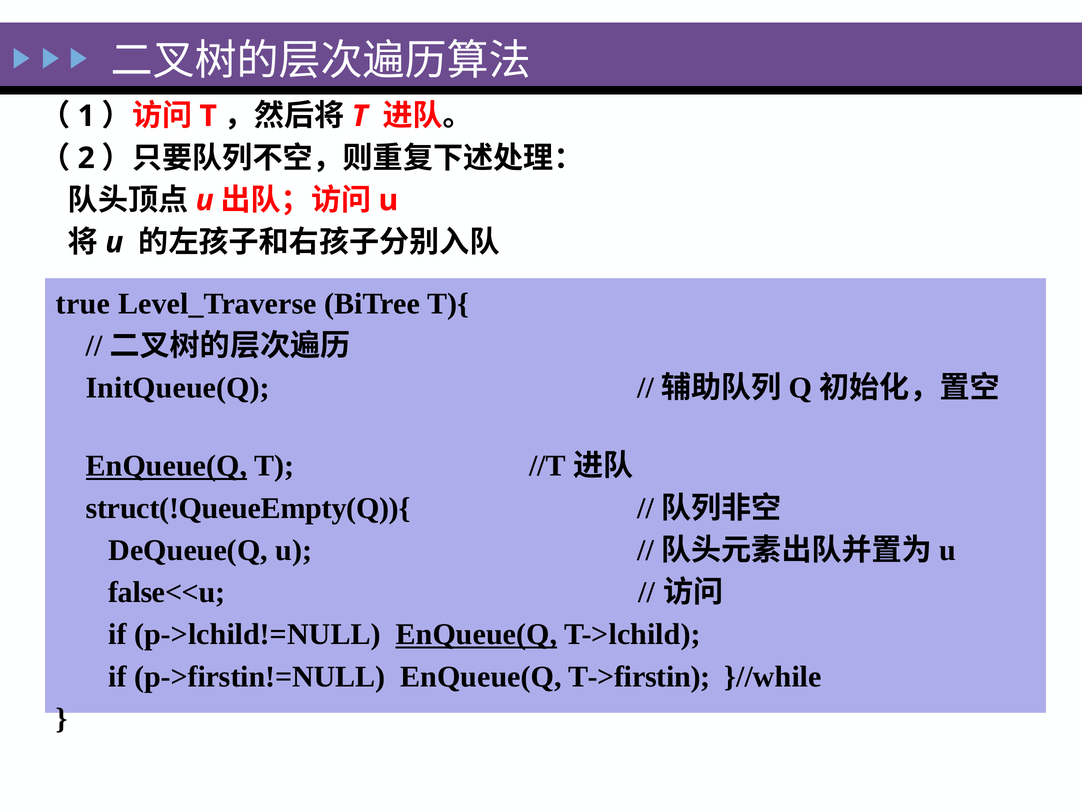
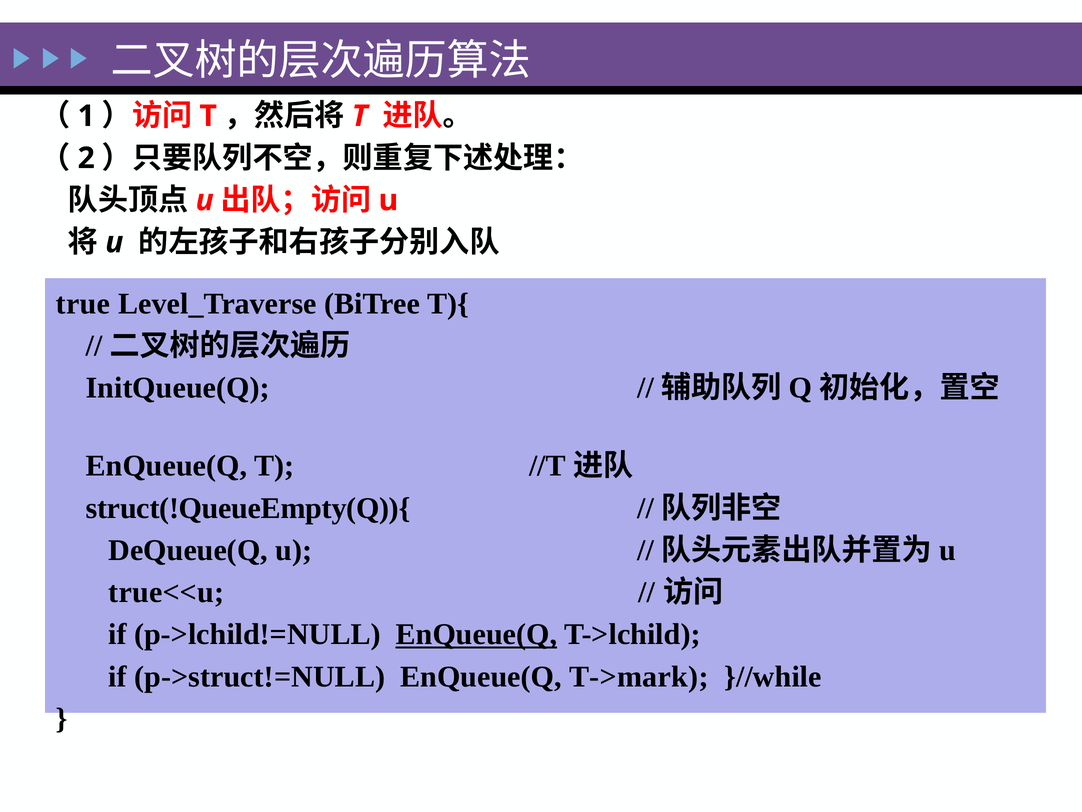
EnQueue(Q at (166, 466) underline: present -> none
false<<u: false<<u -> true<<u
p->firstin!=NULL: p->firstin!=NULL -> p->struct!=NULL
T->firstin: T->firstin -> T->mark
